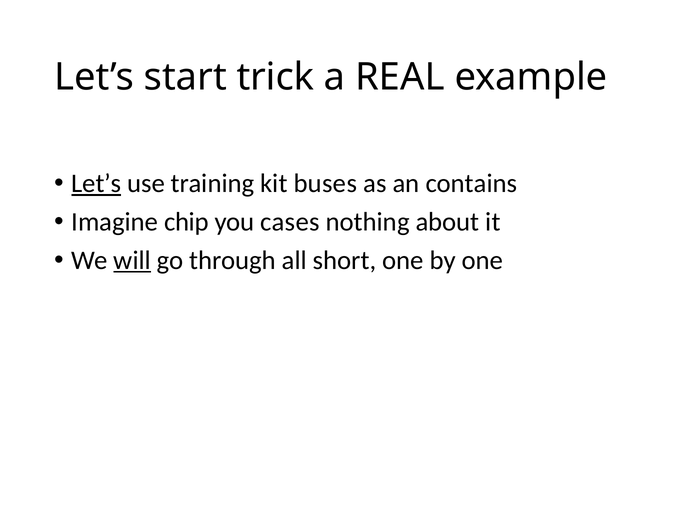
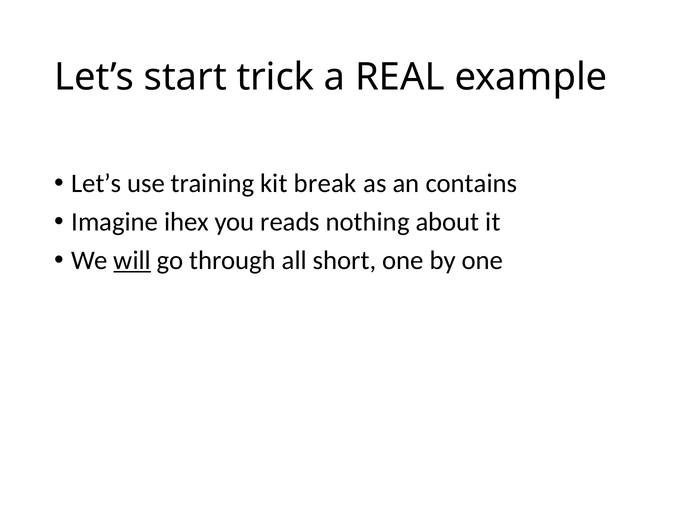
Let’s at (96, 183) underline: present -> none
buses: buses -> break
chip: chip -> ihex
cases: cases -> reads
